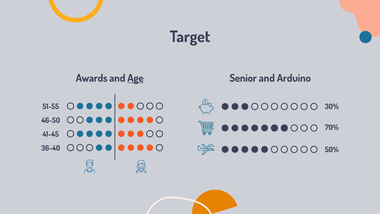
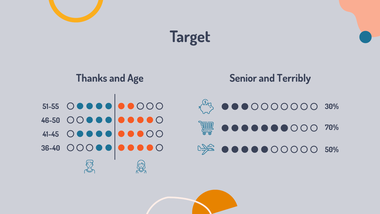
Awards: Awards -> Thanks
Age underline: present -> none
Arduino: Arduino -> Terribly
